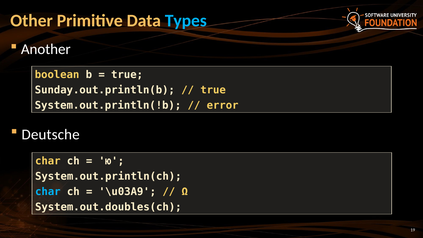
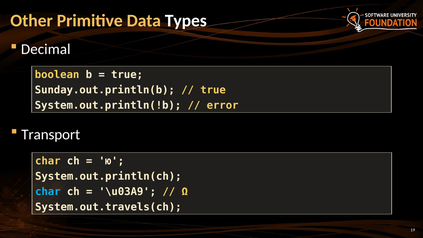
Types colour: light blue -> white
Another: Another -> Decimal
Deutsche: Deutsche -> Transport
System.out.doubles(ch: System.out.doubles(ch -> System.out.travels(ch
